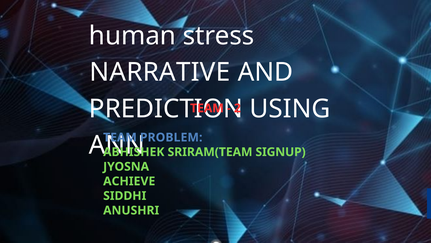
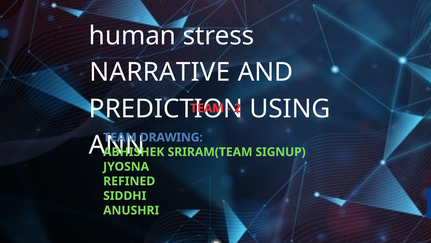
PROBLEM: PROBLEM -> DRAWING
ACHIEVE: ACHIEVE -> REFINED
